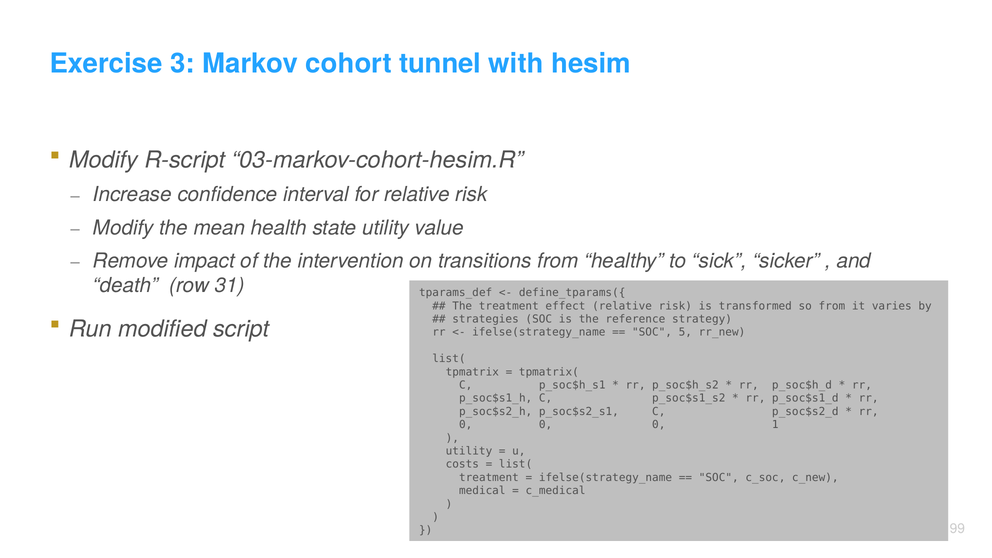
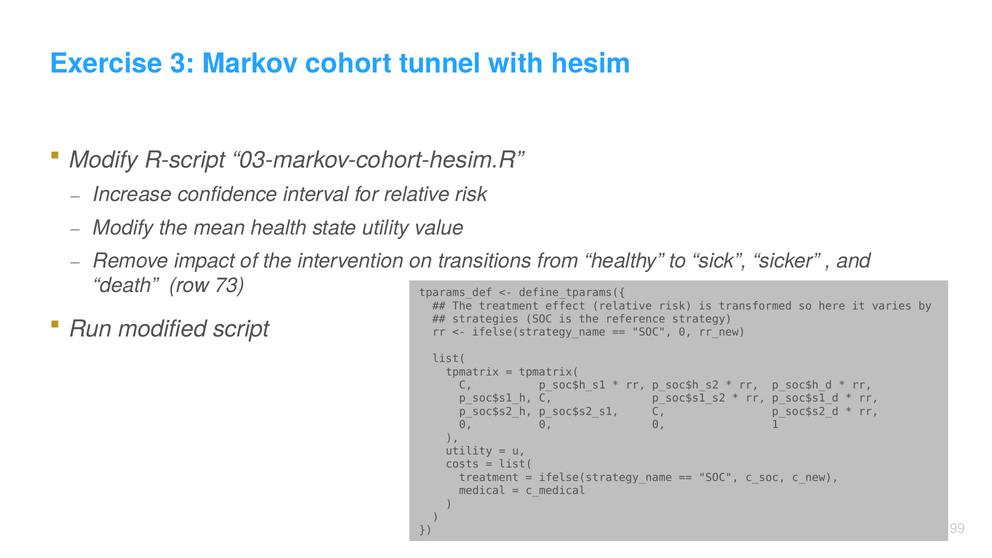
31: 31 -> 73
so from: from -> here
SOC 5: 5 -> 0
